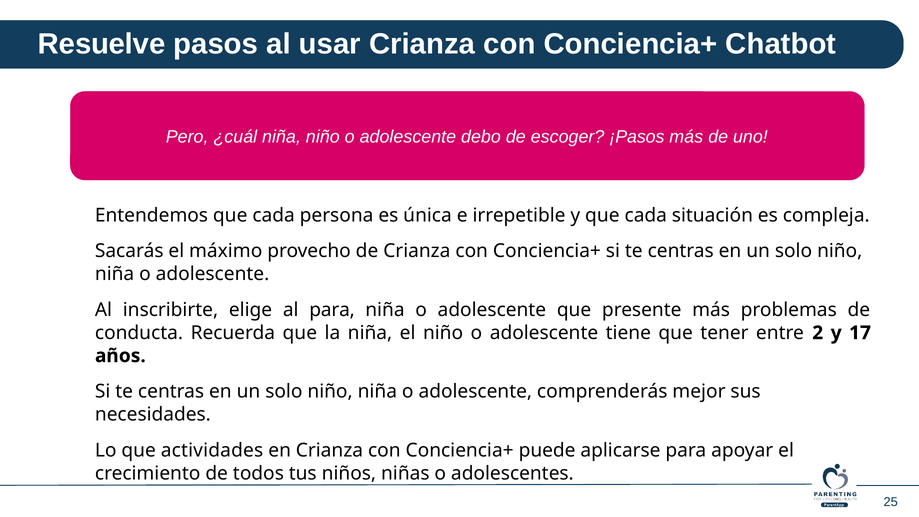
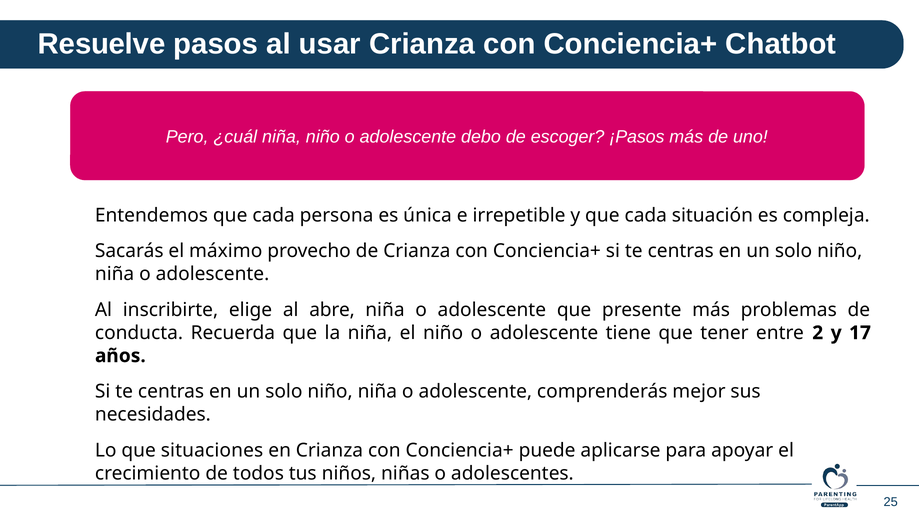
al para: para -> abre
actividades: actividades -> situaciones
